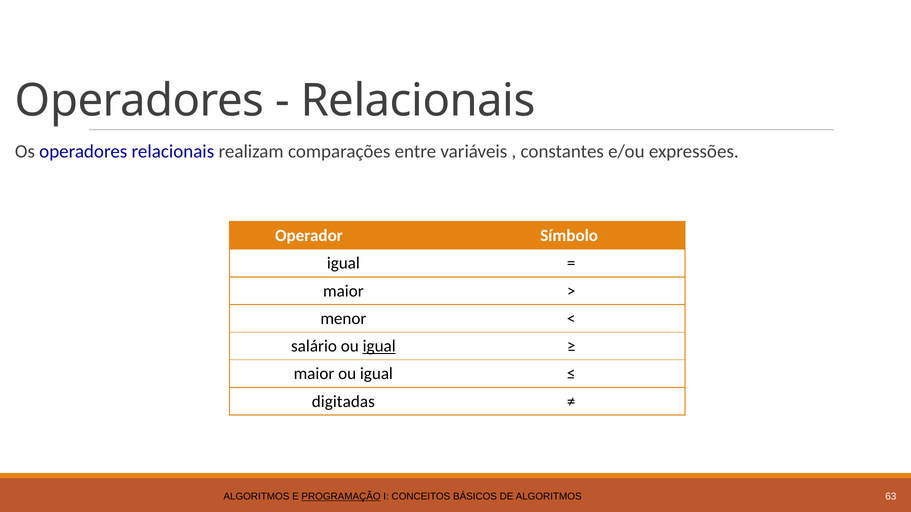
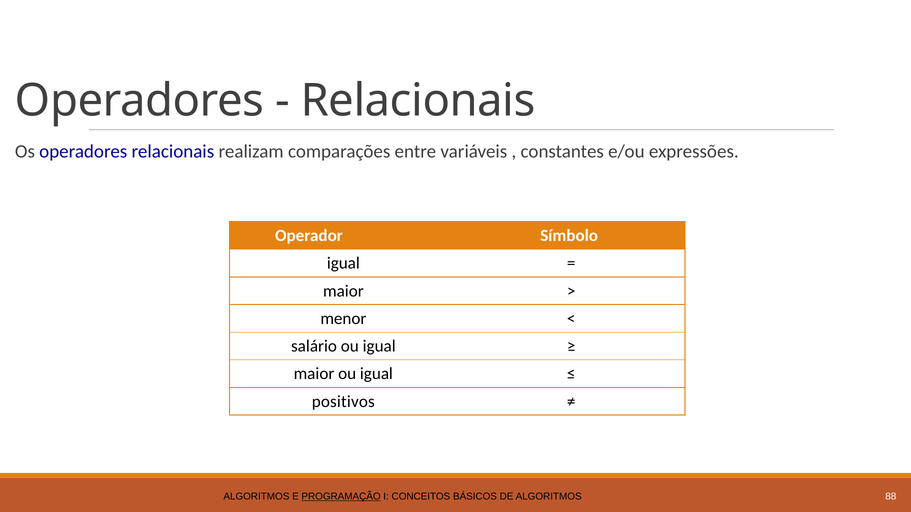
igual at (379, 346) underline: present -> none
digitadas: digitadas -> positivos
63: 63 -> 88
